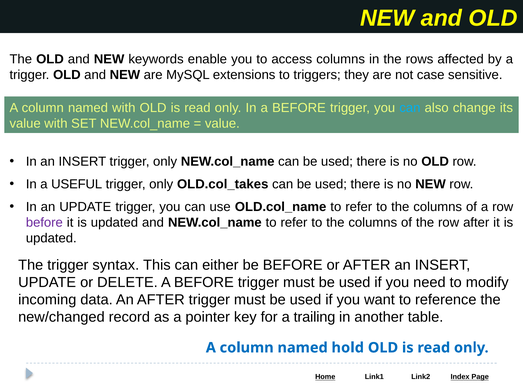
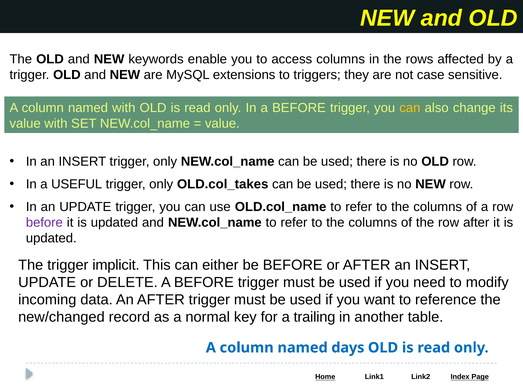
can at (410, 108) colour: light blue -> yellow
syntax: syntax -> implicit
pointer: pointer -> normal
hold: hold -> days
